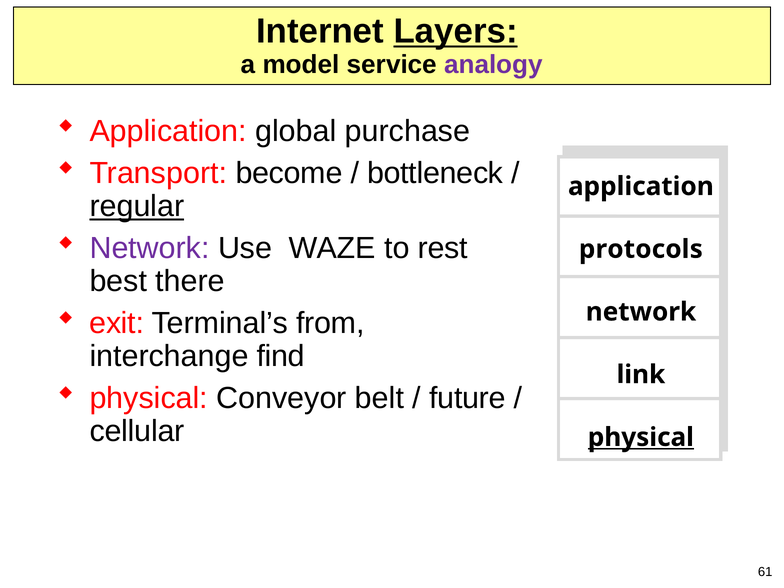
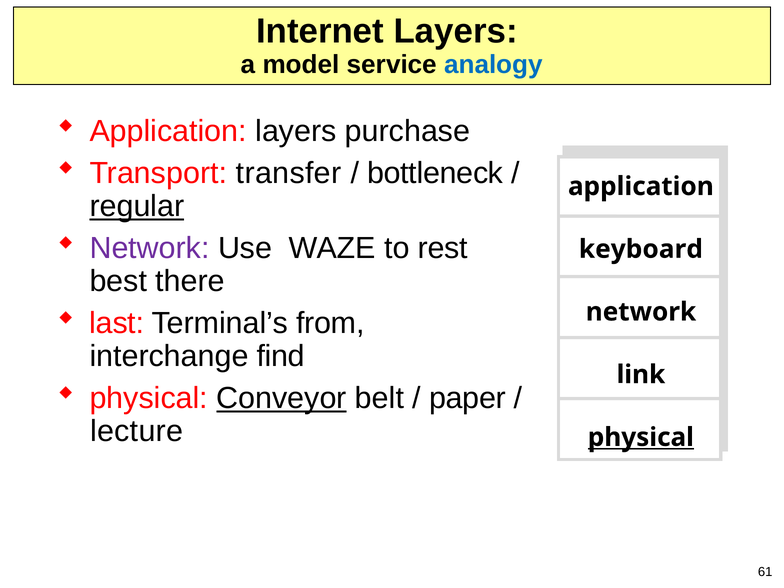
Layers at (456, 31) underline: present -> none
analogy colour: purple -> blue
Application global: global -> layers
become: become -> transfer
protocols: protocols -> keyboard
exit: exit -> last
Conveyor underline: none -> present
future: future -> paper
cellular: cellular -> lecture
